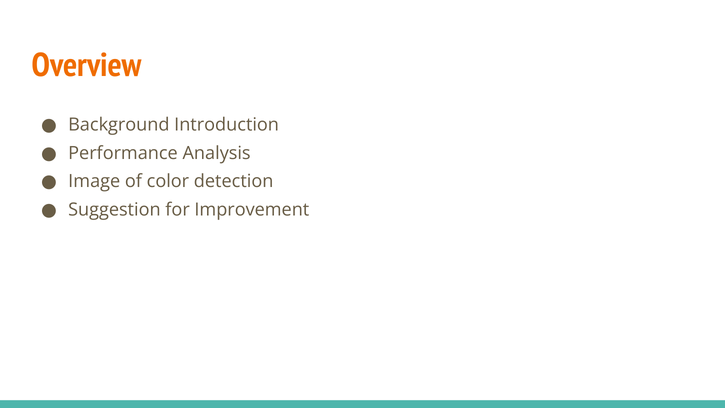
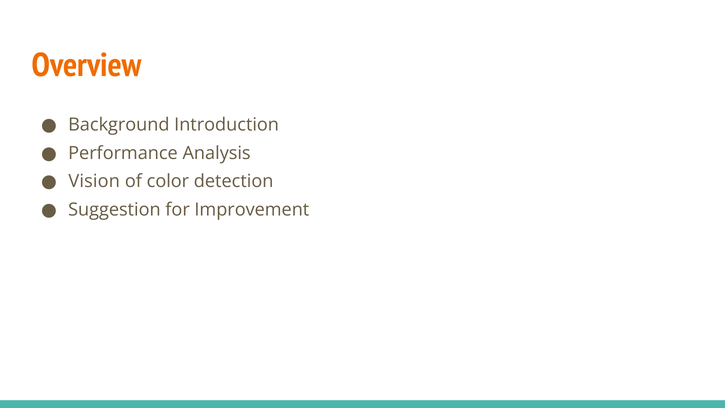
Image: Image -> Vision
